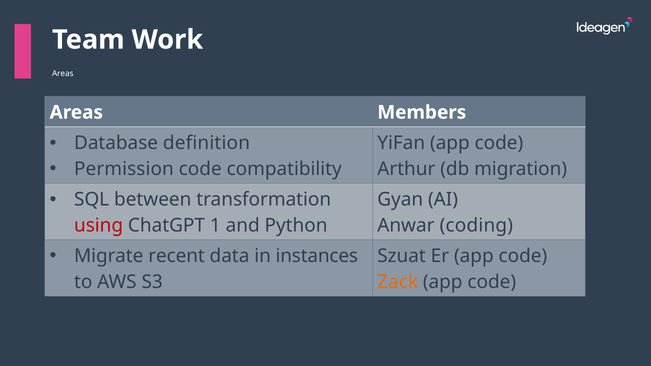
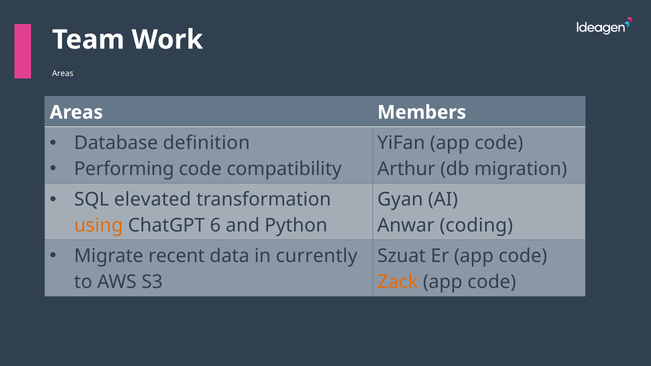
Permission: Permission -> Performing
between: between -> elevated
using colour: red -> orange
1: 1 -> 6
instances: instances -> currently
